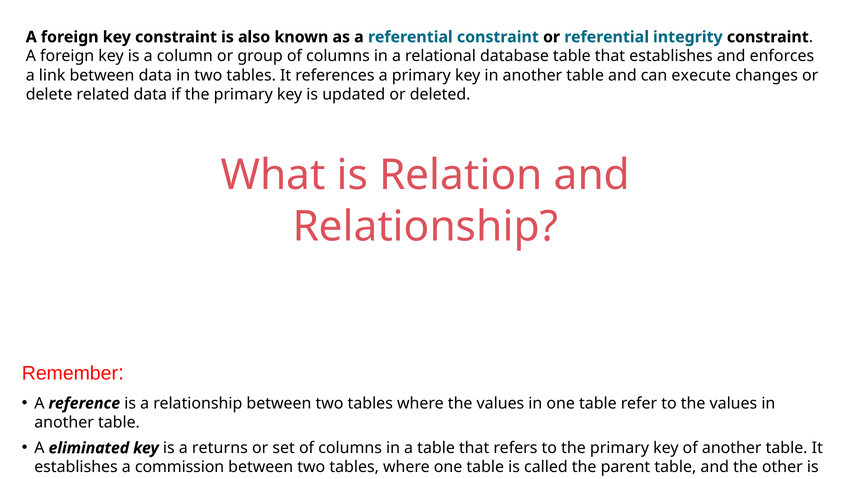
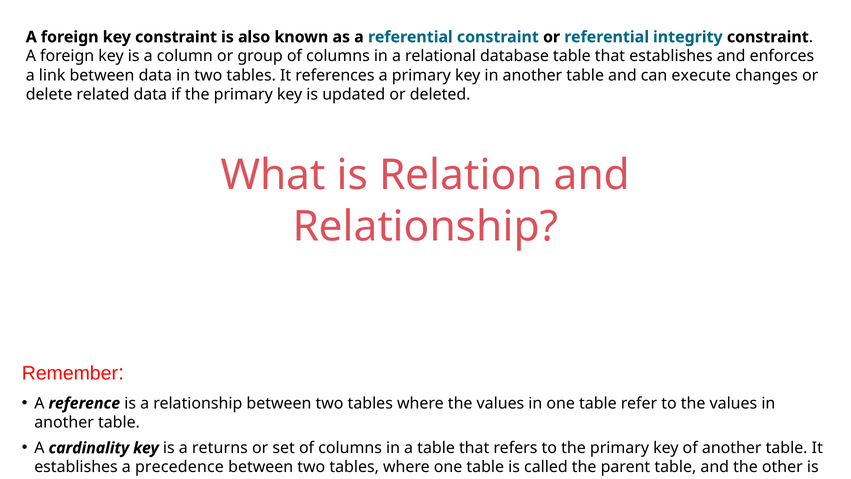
eliminated: eliminated -> cardinality
commission: commission -> precedence
